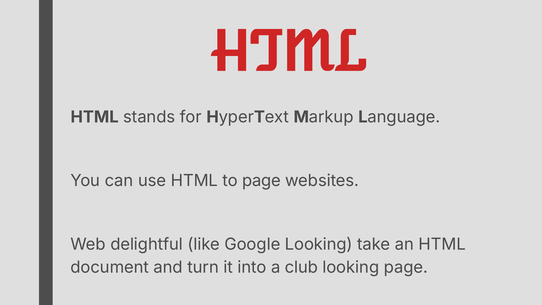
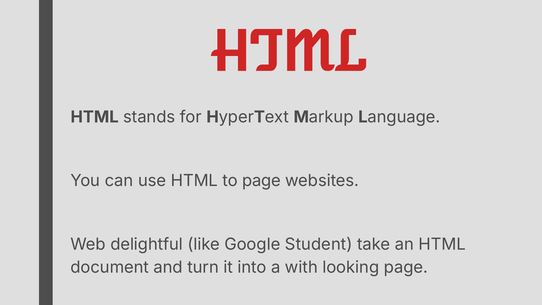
Google Looking: Looking -> Student
club: club -> with
